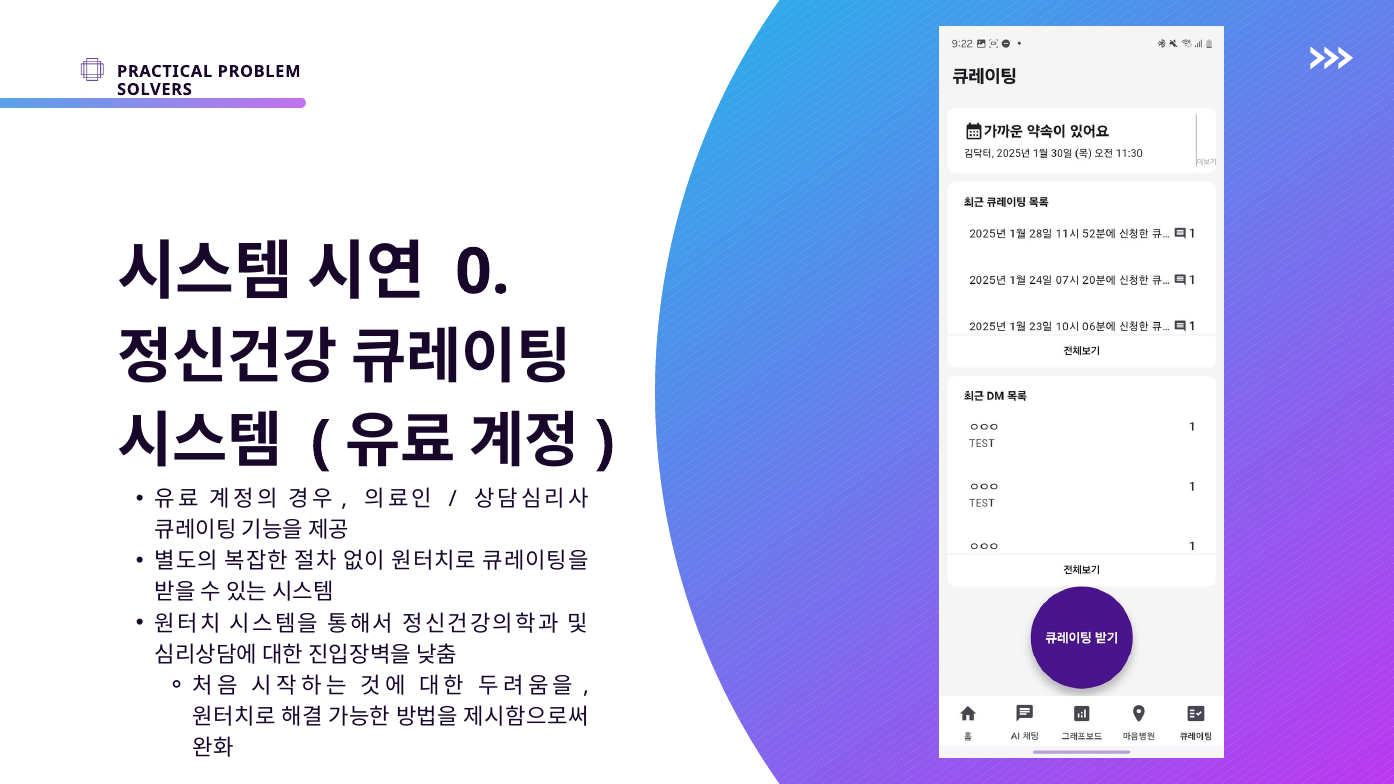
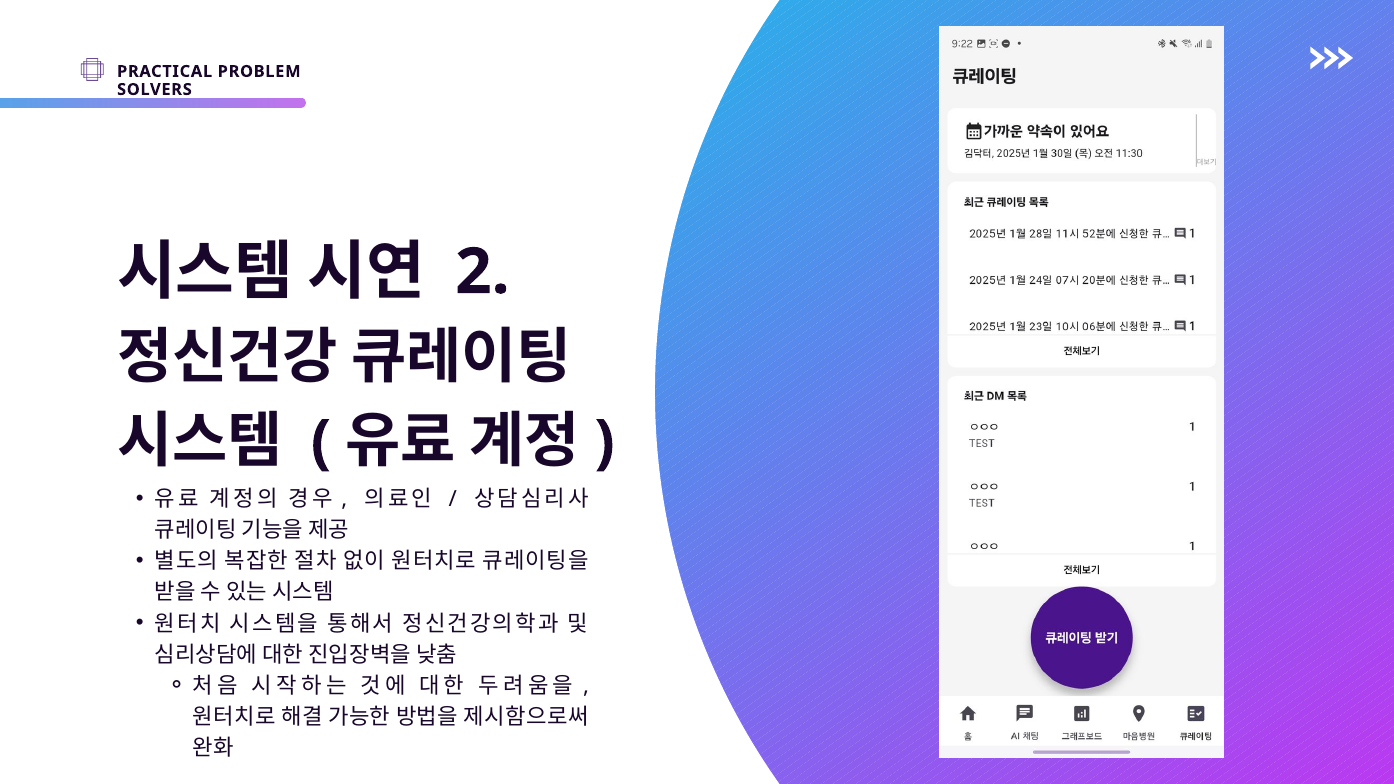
0: 0 -> 2
